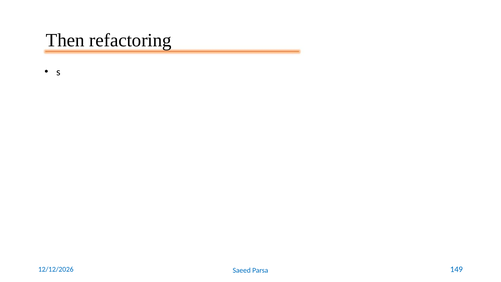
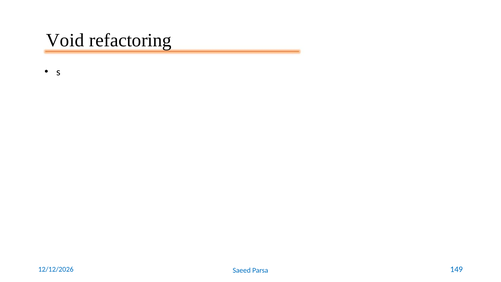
Then: Then -> Void
